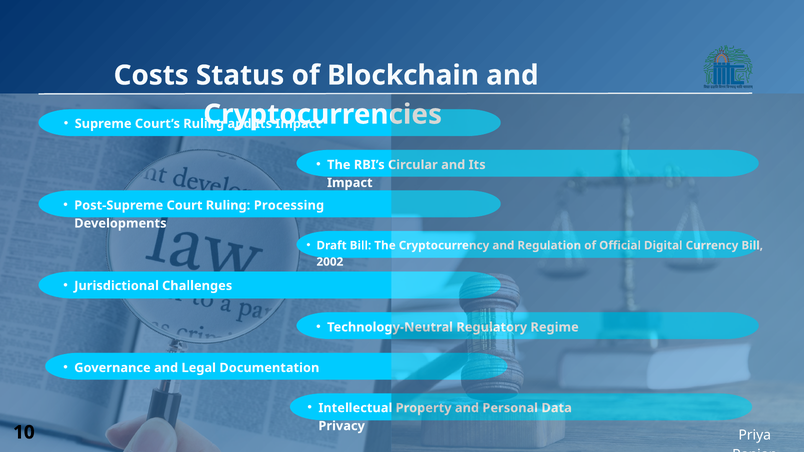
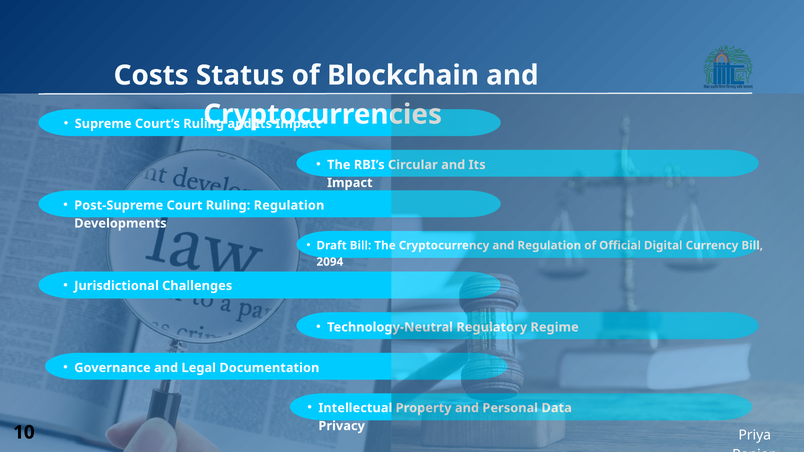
Ruling Processing: Processing -> Regulation
2002: 2002 -> 2094
